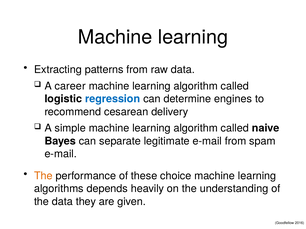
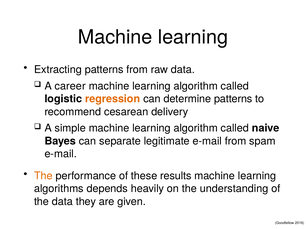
regression colour: blue -> orange
determine engines: engines -> patterns
choice: choice -> results
